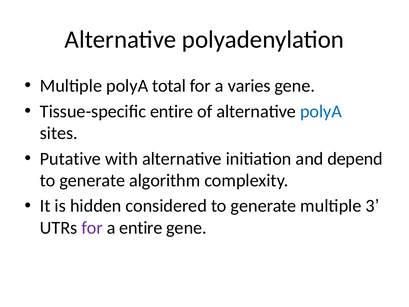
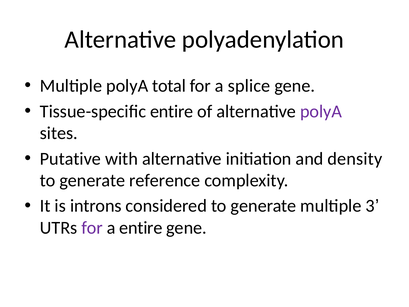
varies: varies -> splice
polyA at (321, 111) colour: blue -> purple
depend: depend -> density
algorithm: algorithm -> reference
hidden: hidden -> introns
